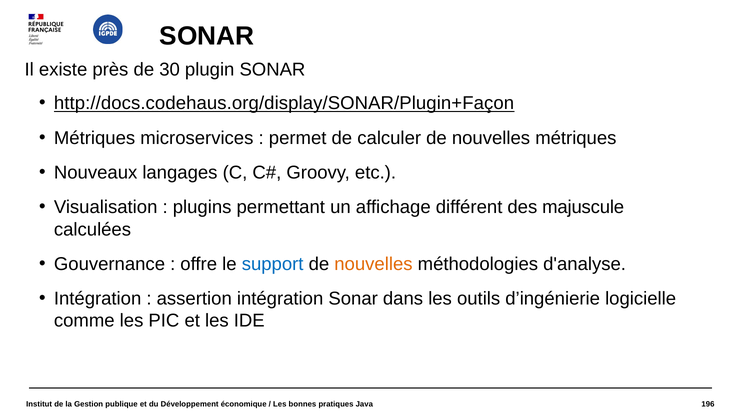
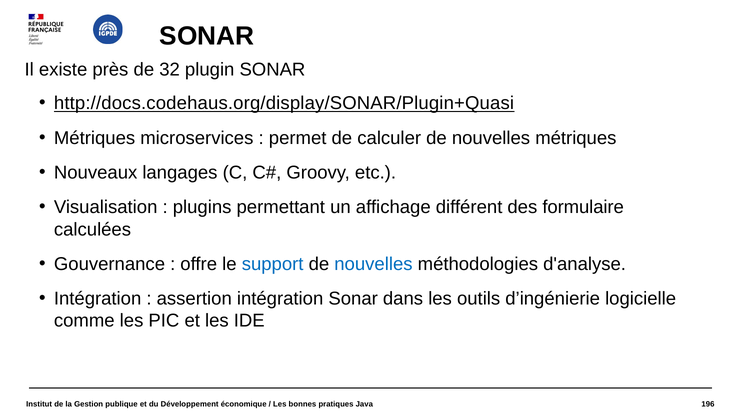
30: 30 -> 32
http://docs.codehaus.org/display/SONAR/Plugin+Façon: http://docs.codehaus.org/display/SONAR/Plugin+Façon -> http://docs.codehaus.org/display/SONAR/Plugin+Quasi
majuscule: majuscule -> formulaire
nouvelles at (373, 264) colour: orange -> blue
